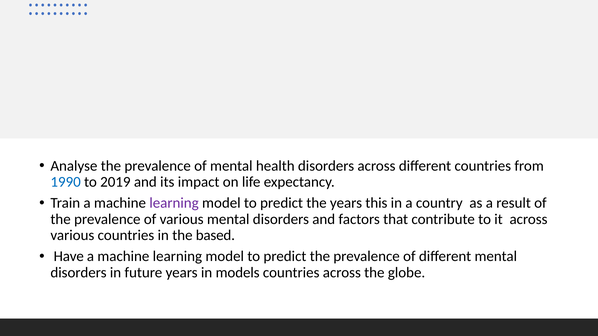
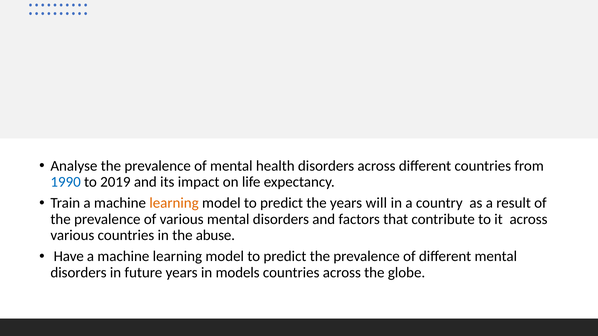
learning at (174, 203) colour: purple -> orange
this: this -> will
based: based -> abuse
